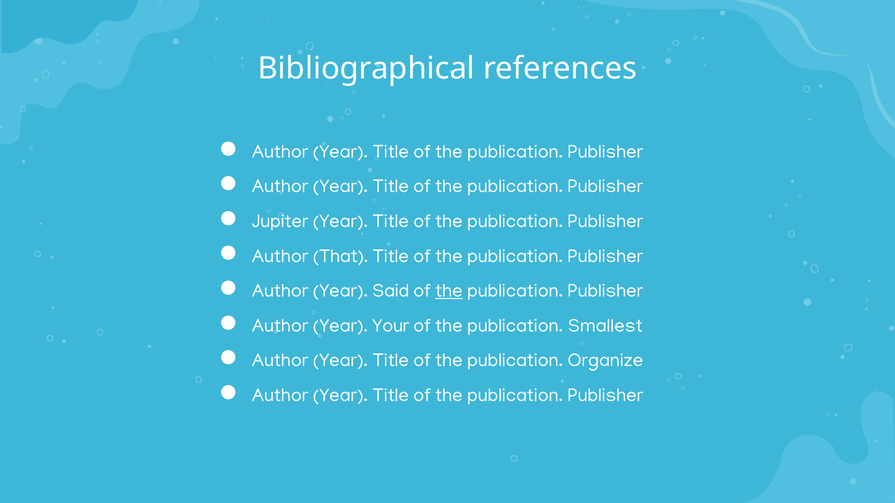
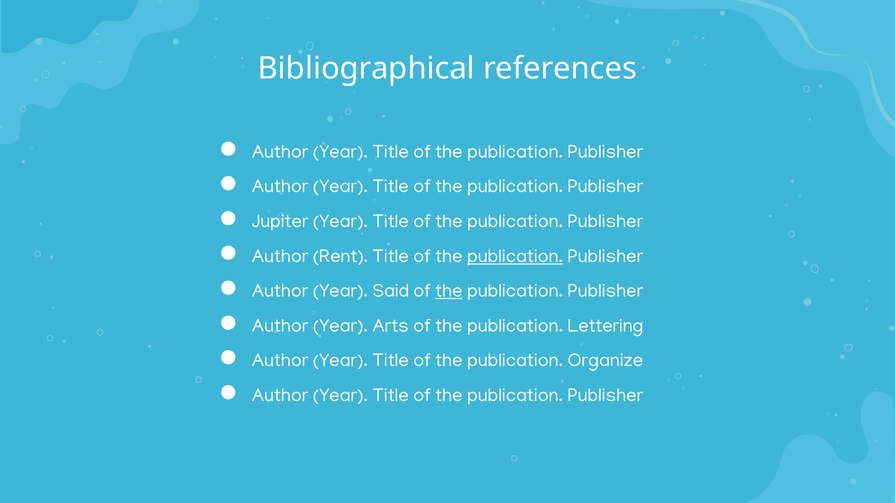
That: That -> Rent
publication at (515, 256) underline: none -> present
Your: Your -> Arts
Smallest: Smallest -> Lettering
